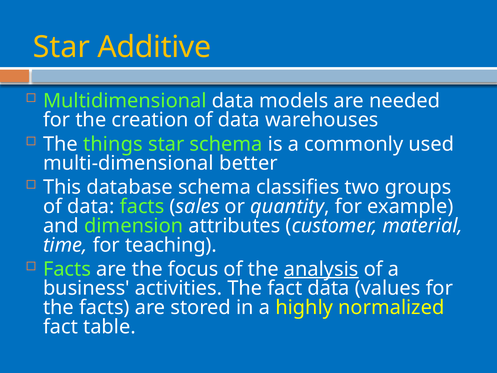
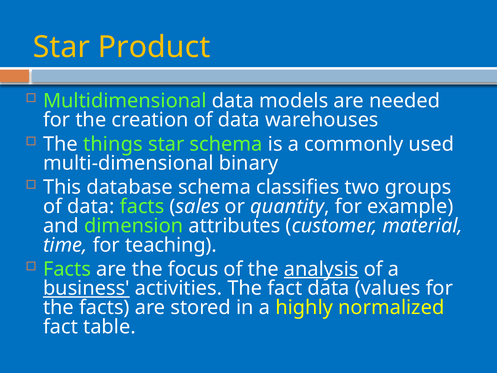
Additive: Additive -> Product
better: better -> binary
business underline: none -> present
